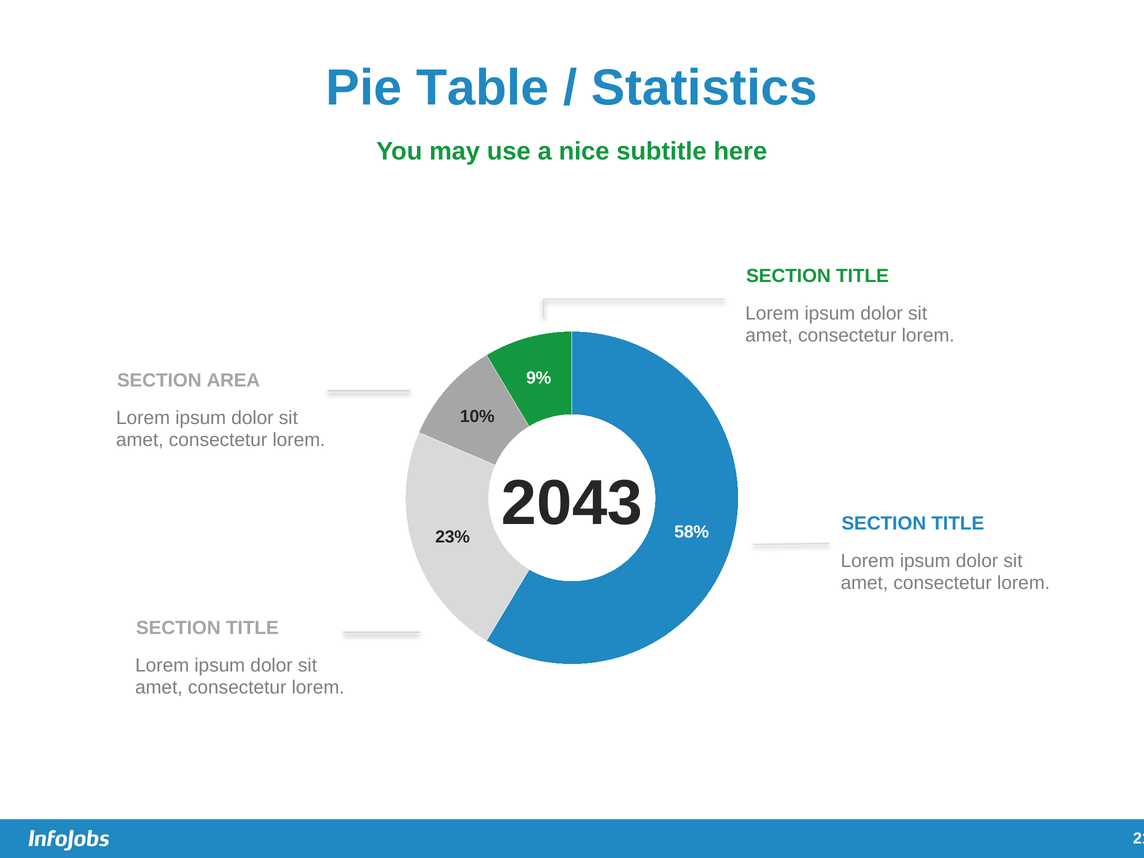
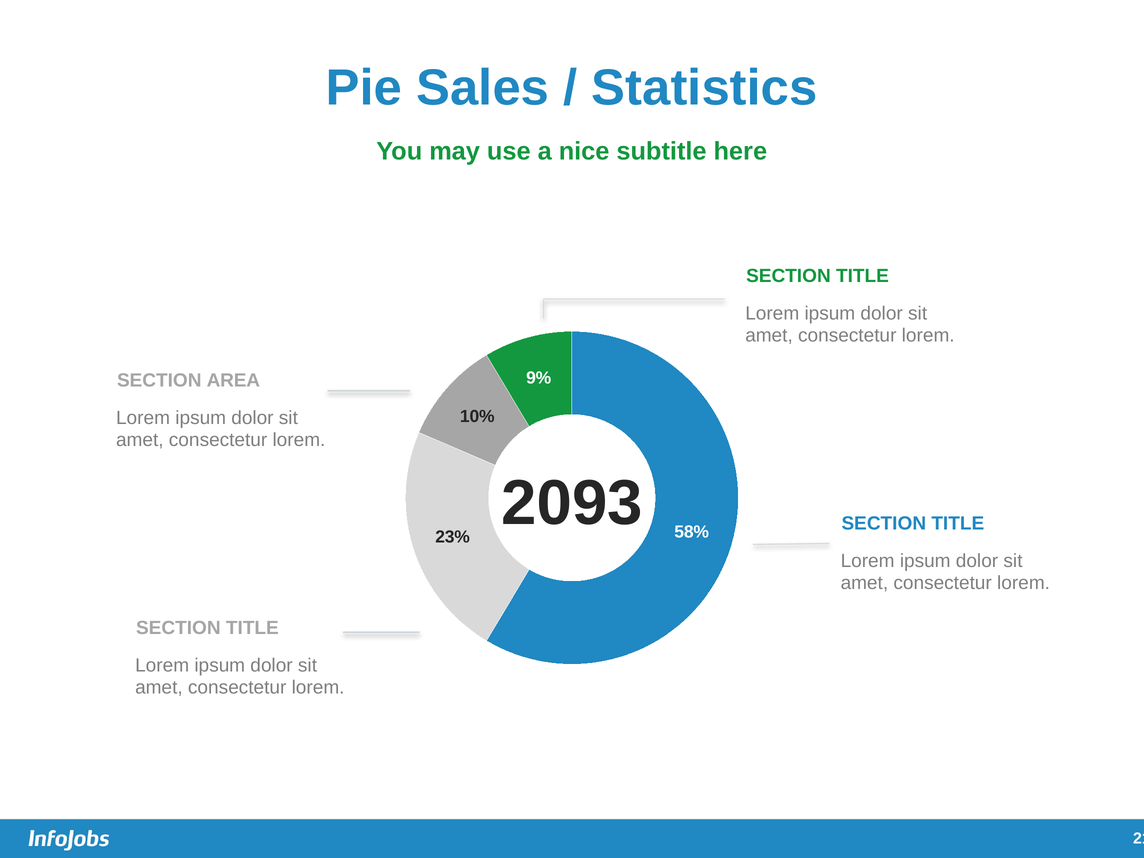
Table: Table -> Sales
2043: 2043 -> 2093
